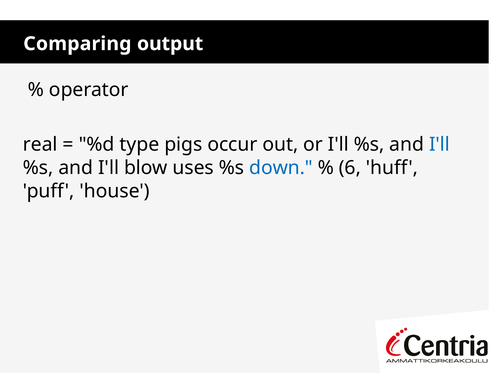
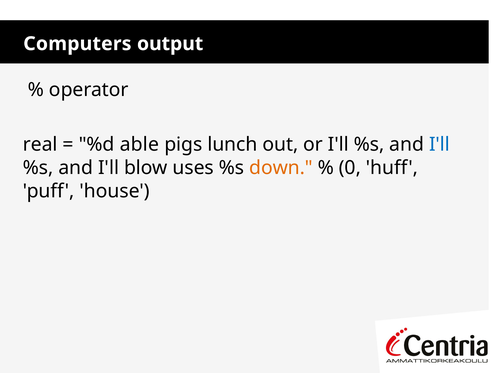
Comparing: Comparing -> Computers
type: type -> able
occur: occur -> lunch
down colour: blue -> orange
6: 6 -> 0
